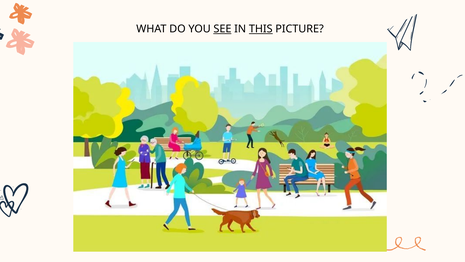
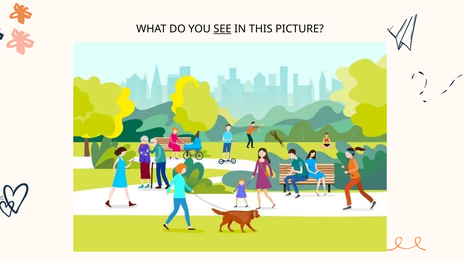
THIS underline: present -> none
